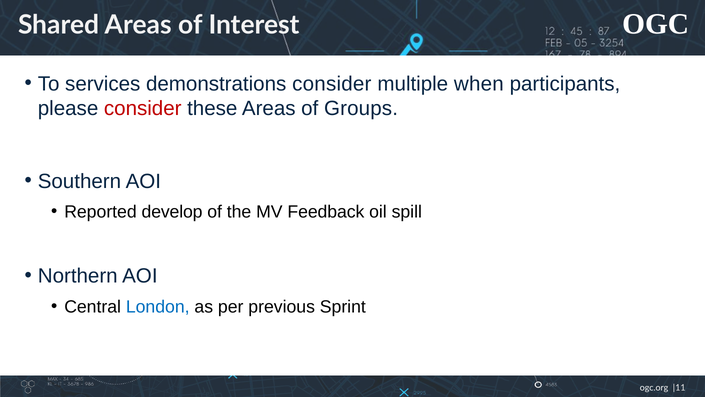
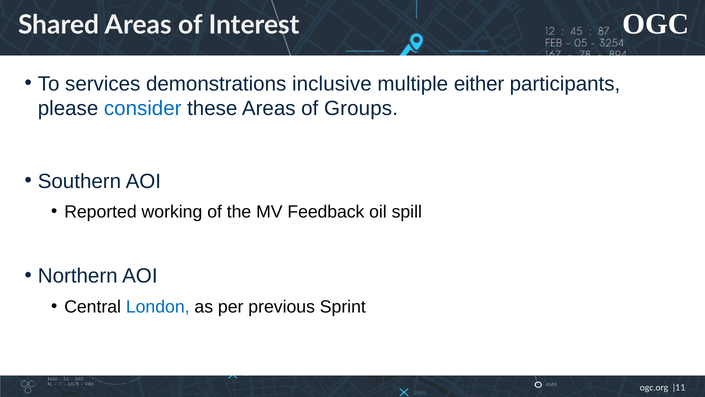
demonstrations consider: consider -> inclusive
when: when -> either
consider at (143, 108) colour: red -> blue
develop: develop -> working
